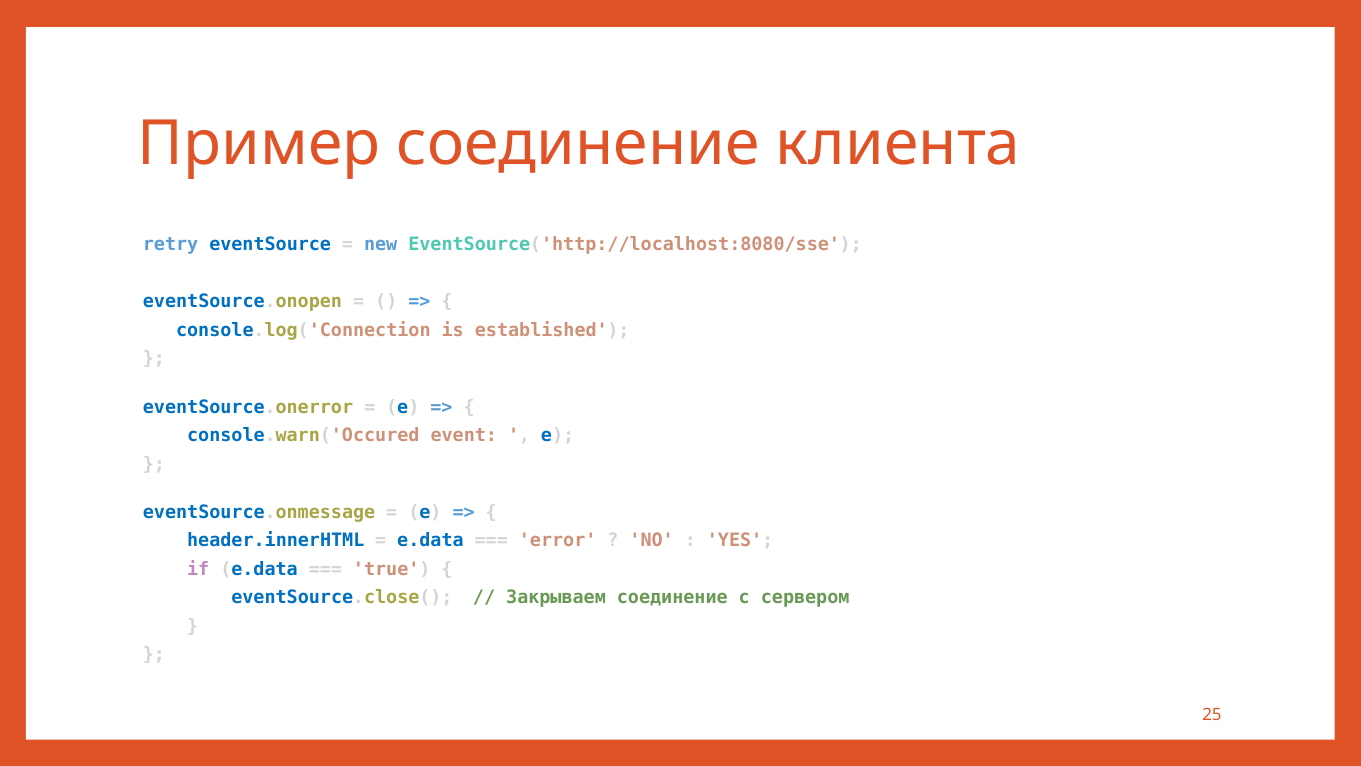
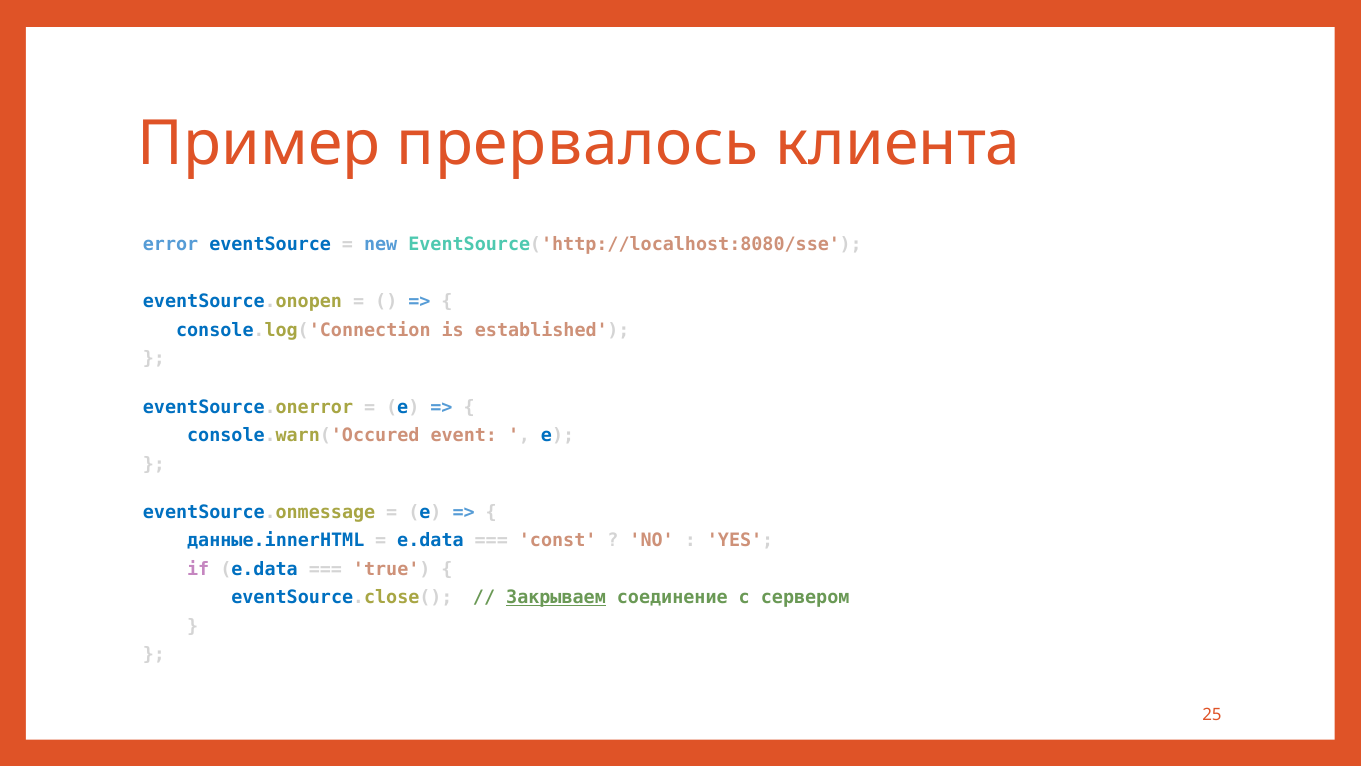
Пример соединение: соединение -> прервалось
retry: retry -> error
header.innerHTML: header.innerHTML -> данные.innerHTML
error: error -> const
Закрываем underline: none -> present
